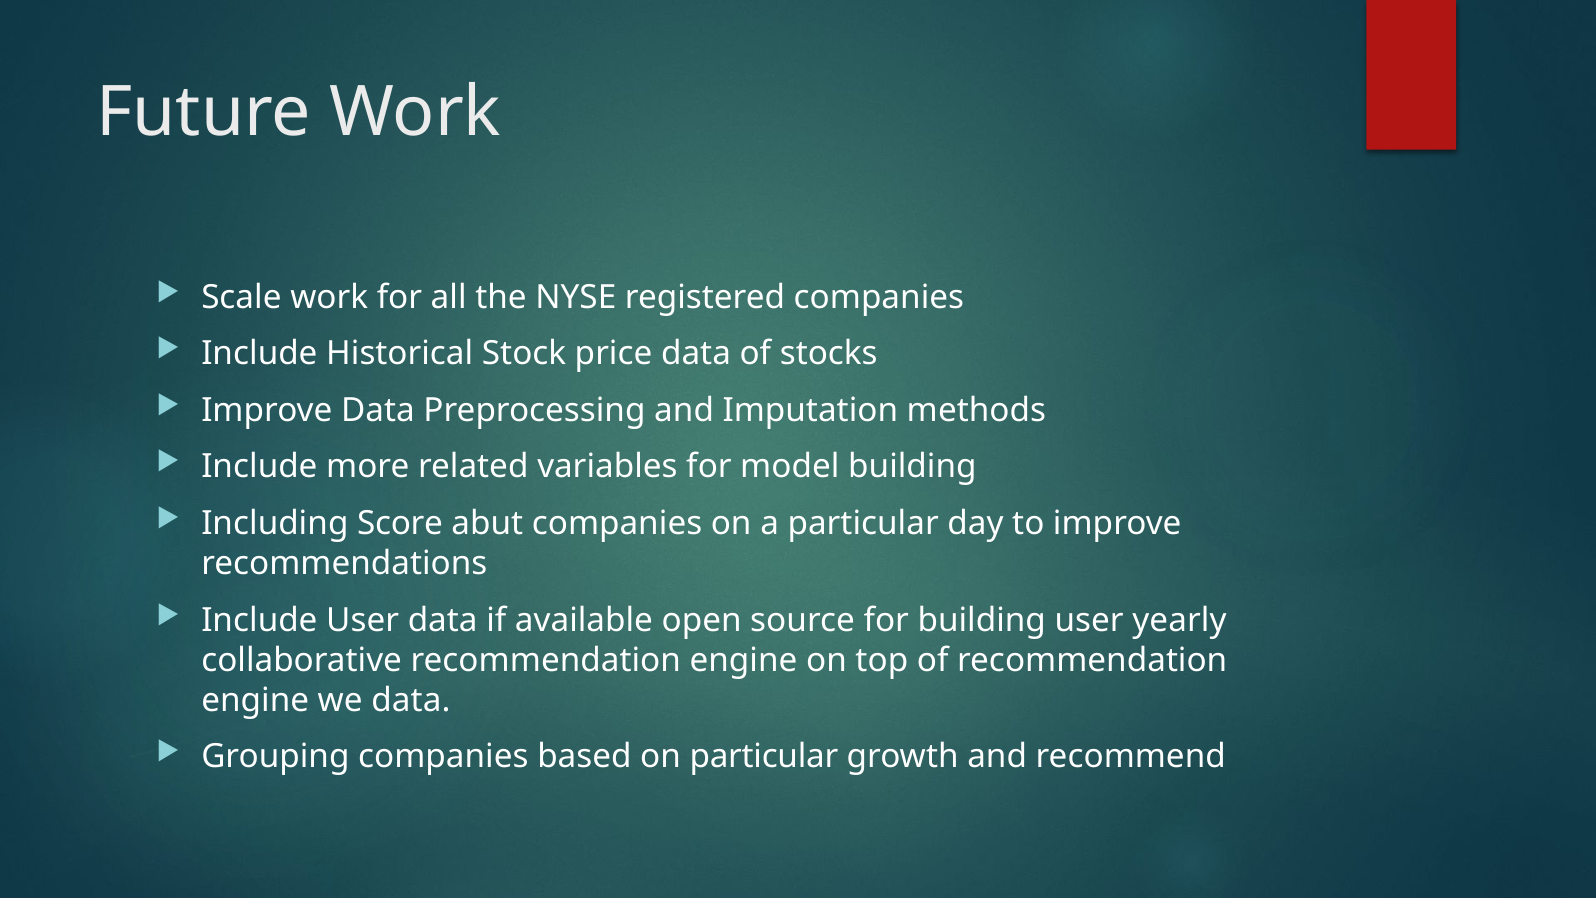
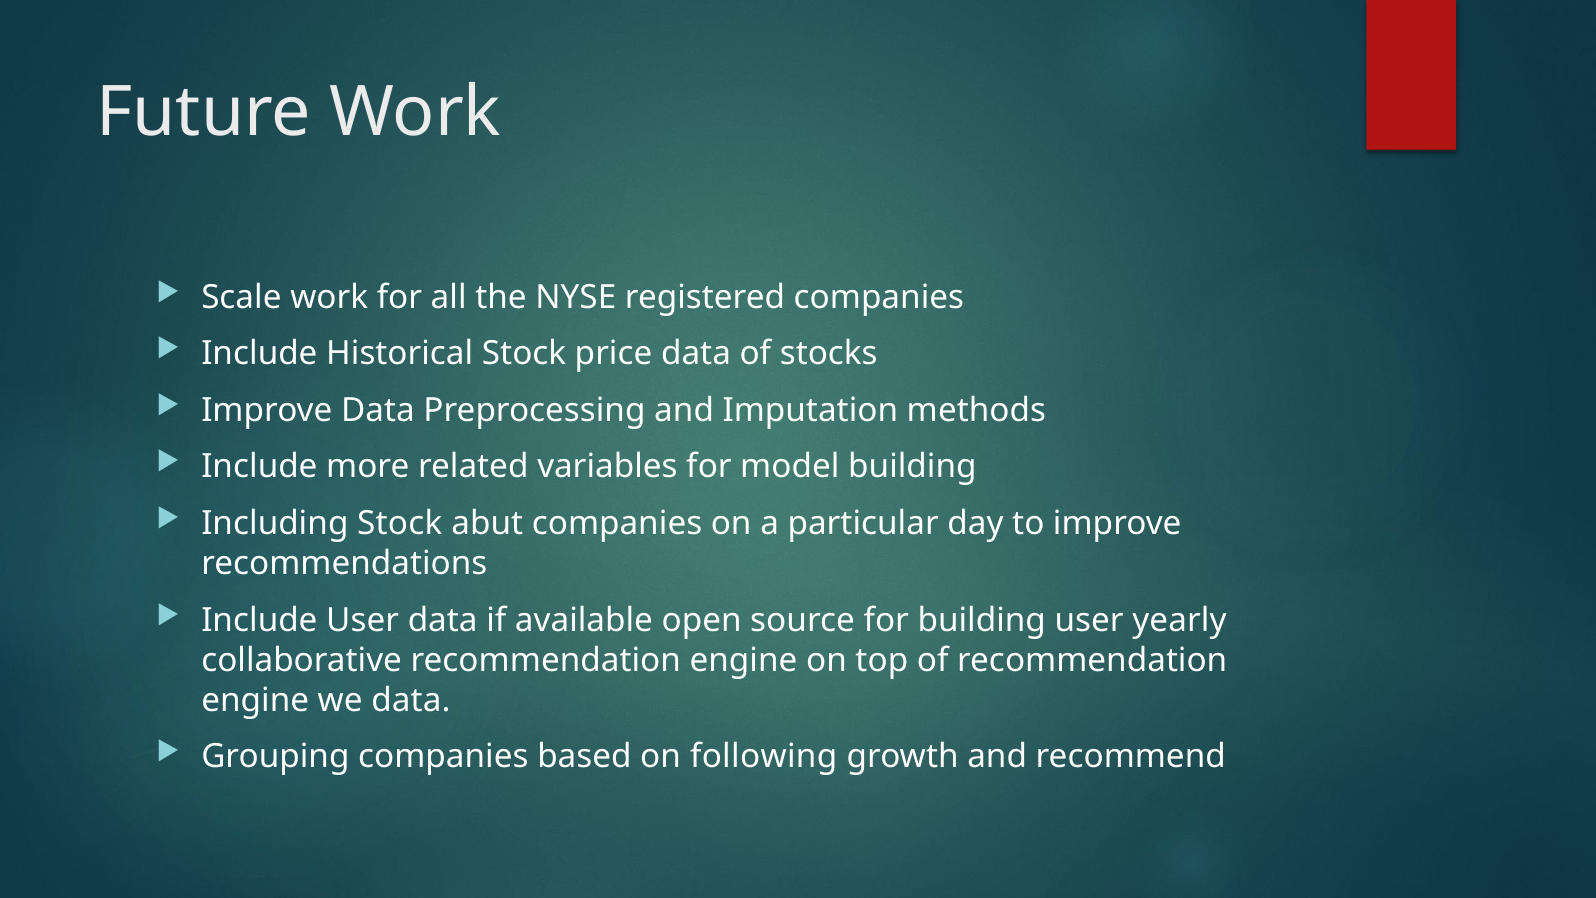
Including Score: Score -> Stock
on particular: particular -> following
